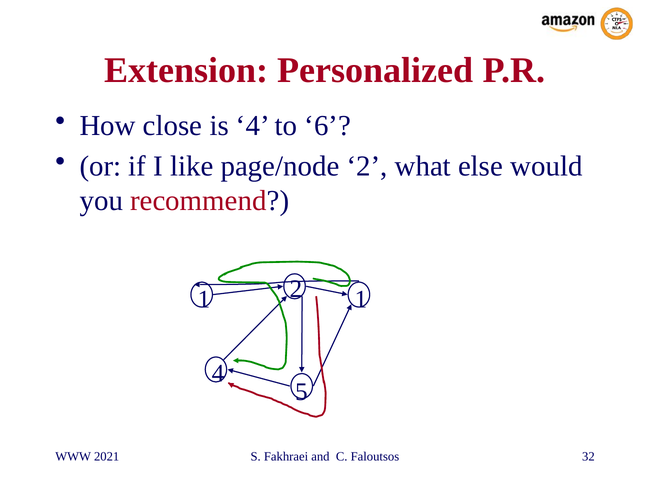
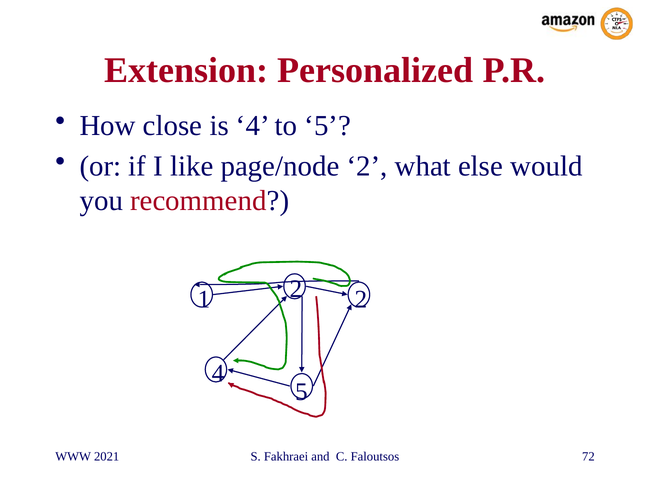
to 6: 6 -> 5
2 1: 1 -> 2
32: 32 -> 72
